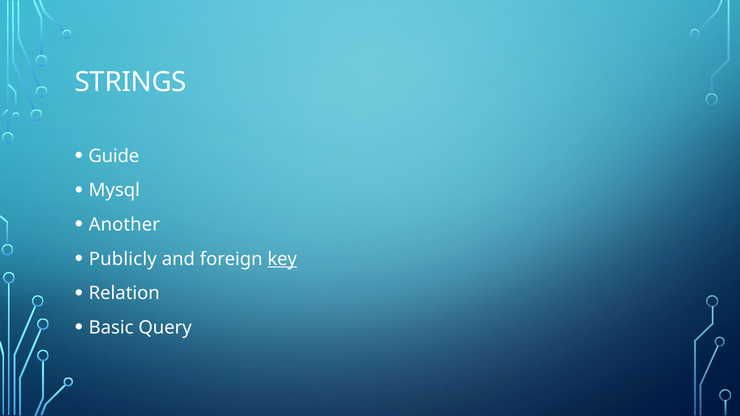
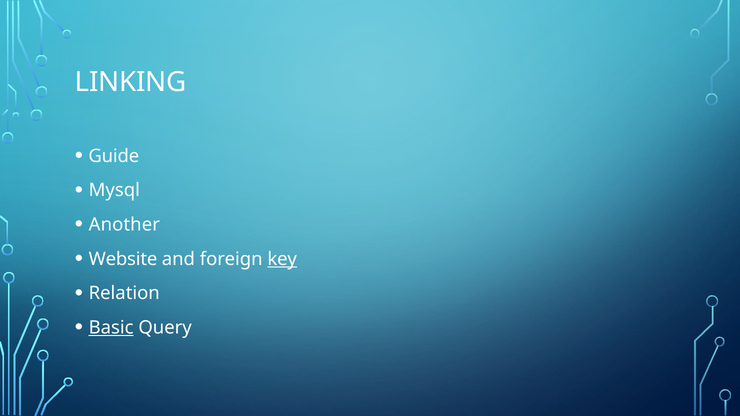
STRINGS: STRINGS -> LINKING
Publicly: Publicly -> Website
Basic underline: none -> present
